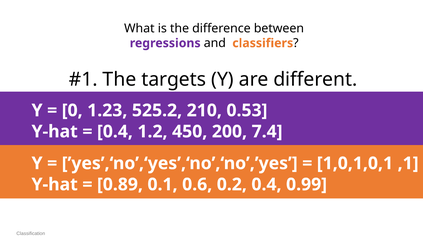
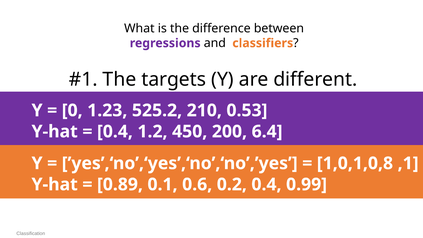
7.4: 7.4 -> 6.4
1,0,1,0,1: 1,0,1,0,1 -> 1,0,1,0,8
